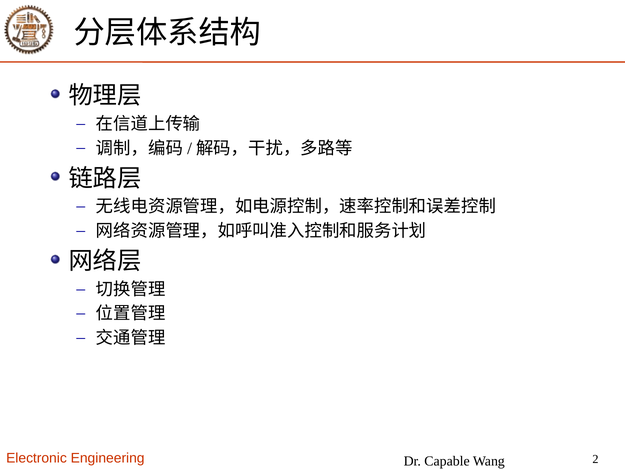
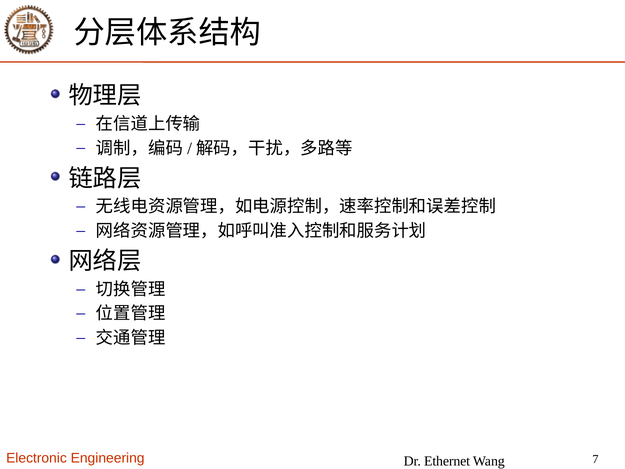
Capable: Capable -> Ethernet
2: 2 -> 7
